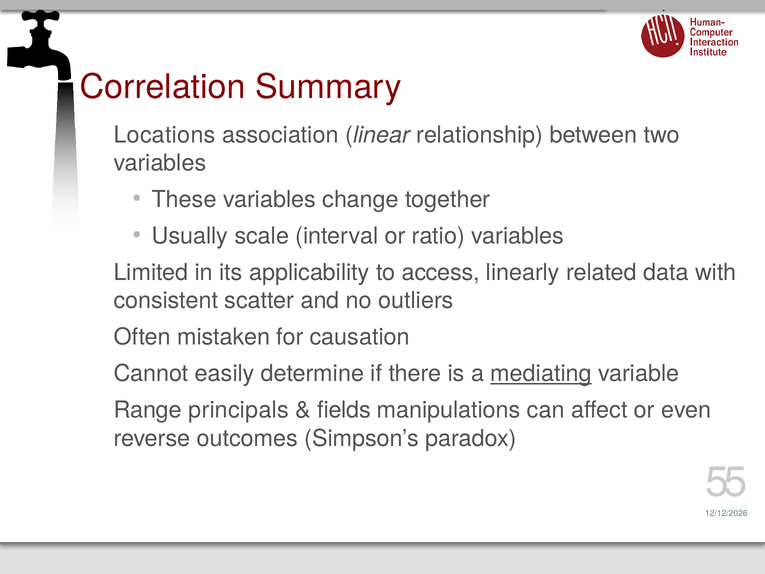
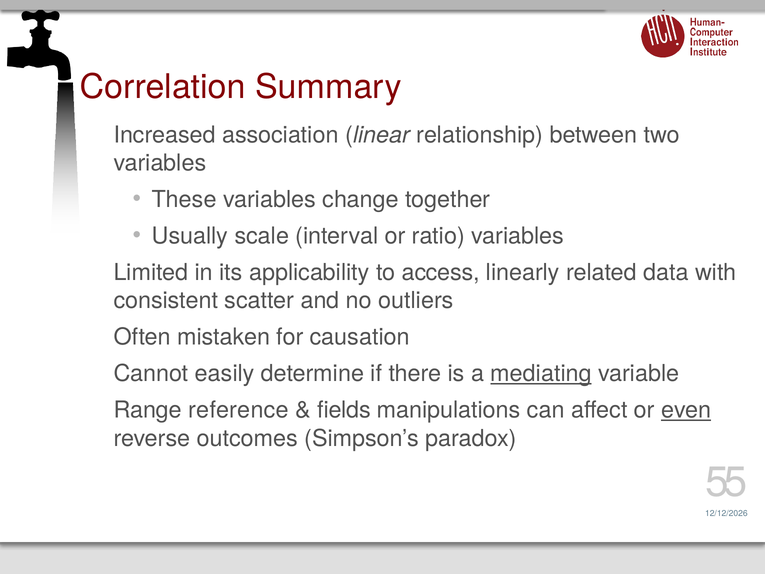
Locations: Locations -> Increased
principals: principals -> reference
even underline: none -> present
